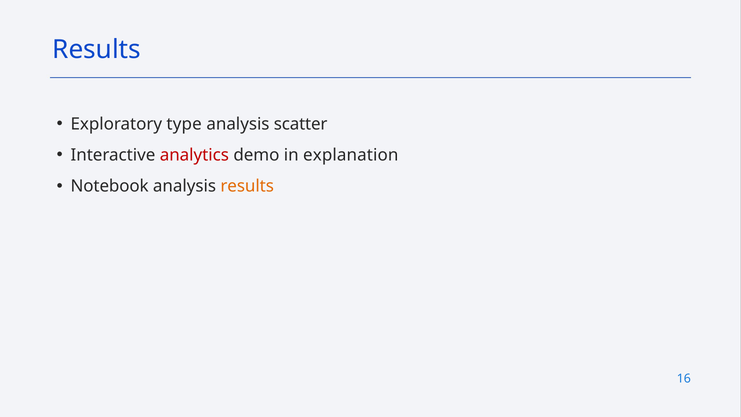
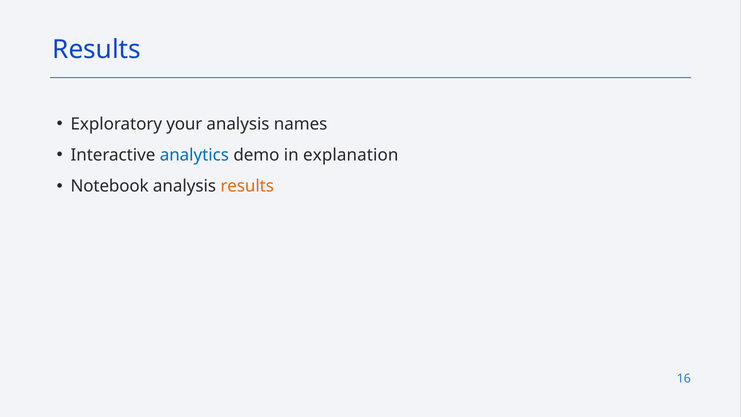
type: type -> your
scatter: scatter -> names
analytics colour: red -> blue
